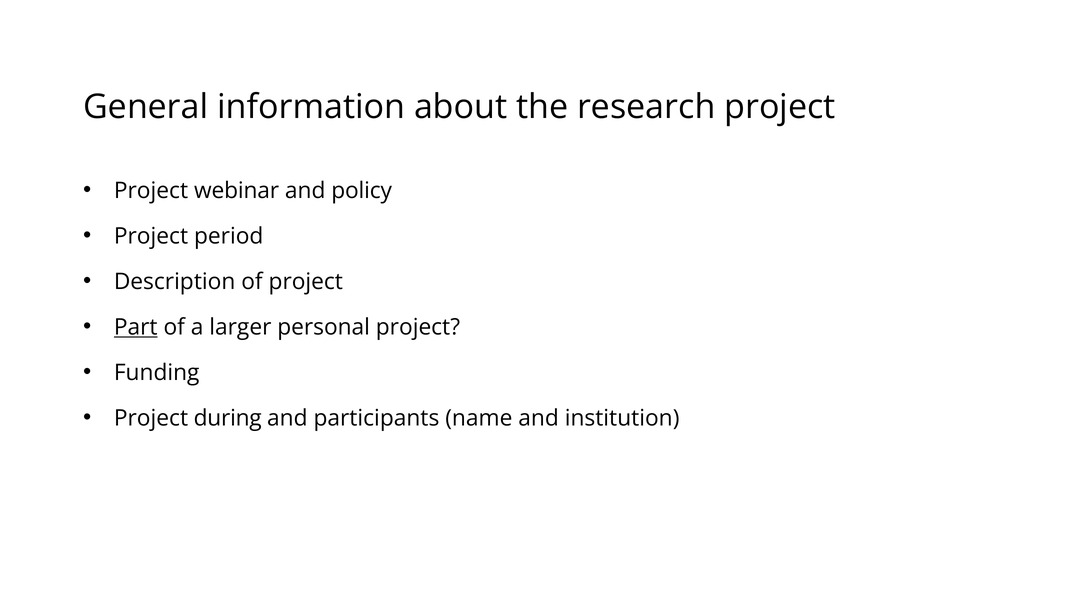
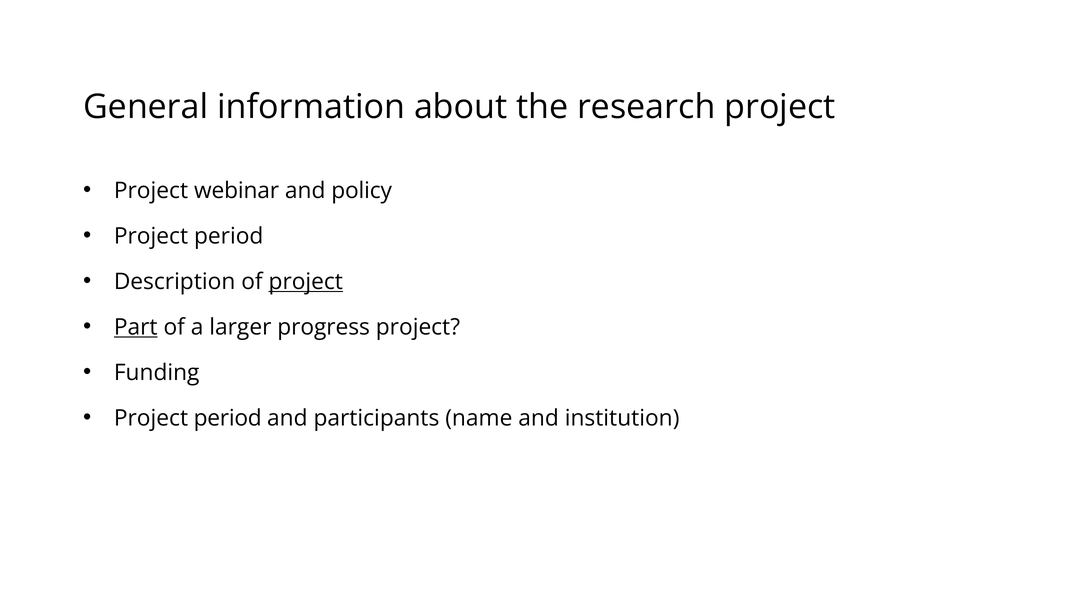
project at (306, 282) underline: none -> present
personal: personal -> progress
during at (228, 418): during -> period
